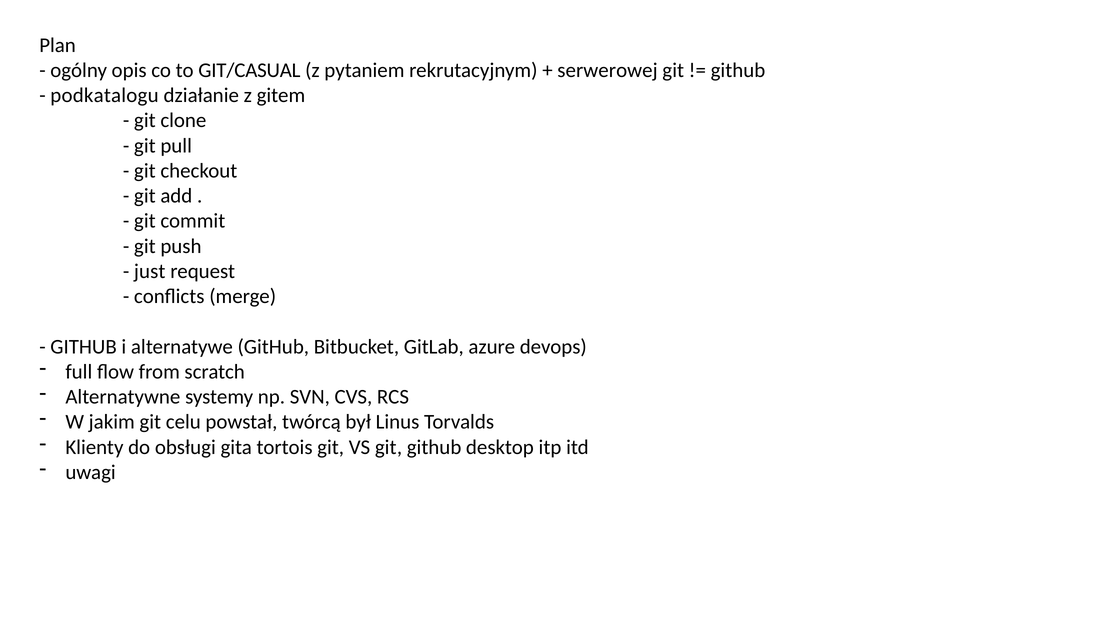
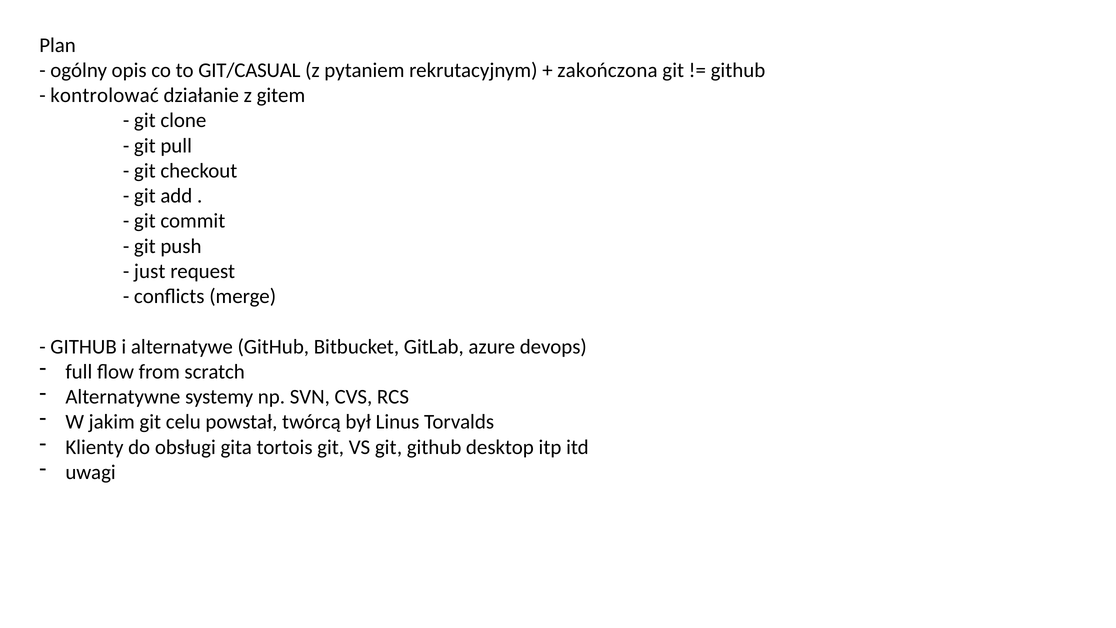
serwerowej: serwerowej -> zakończona
podkatalogu: podkatalogu -> kontrolować
